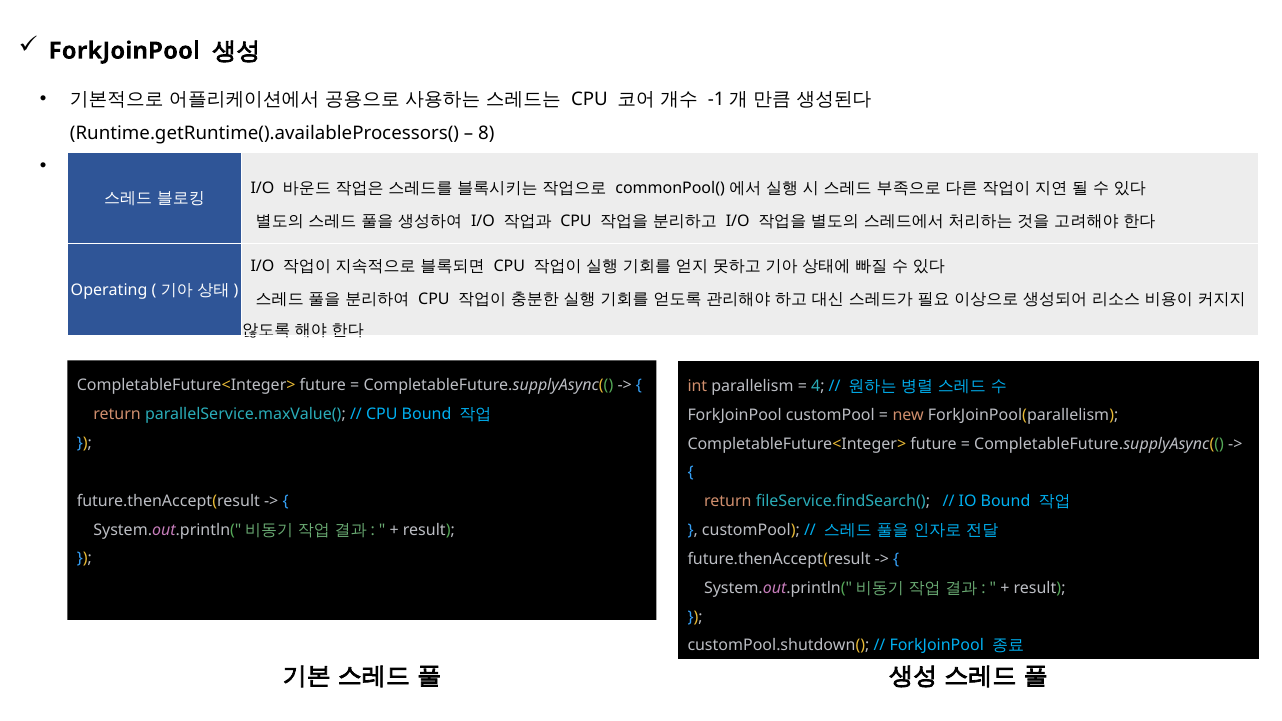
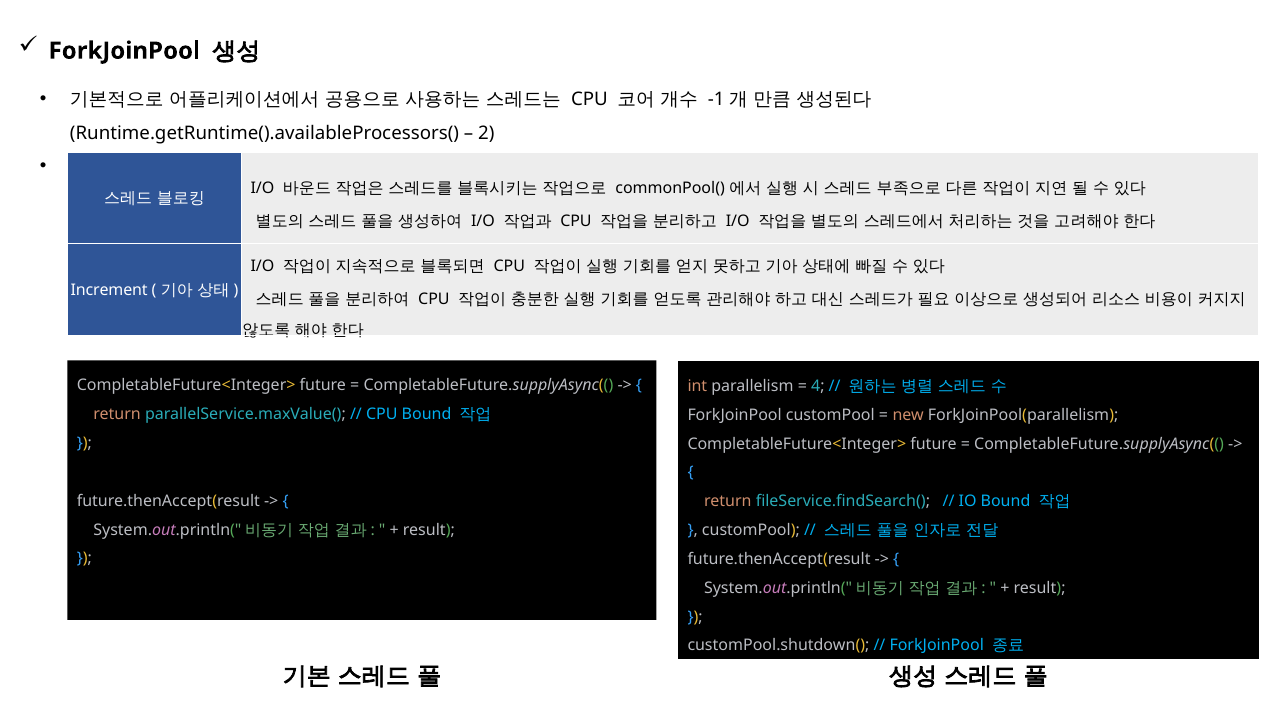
8: 8 -> 2
Operating: Operating -> Increment
